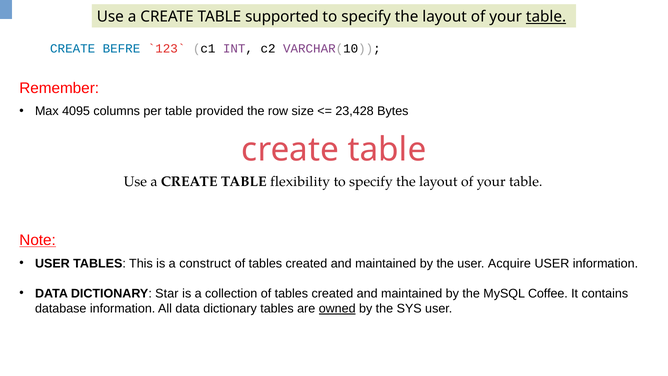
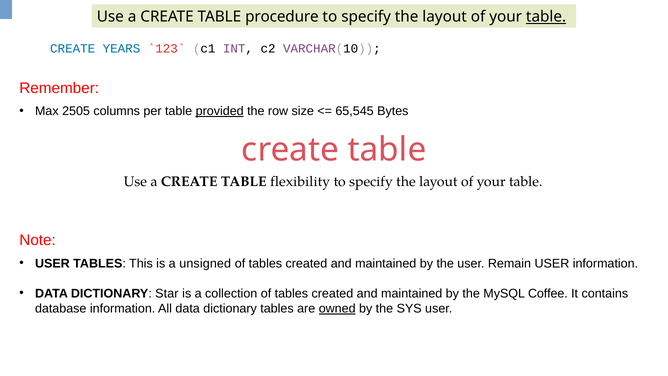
supported: supported -> procedure
BEFRE: BEFRE -> YEARS
4095: 4095 -> 2505
provided underline: none -> present
23,428: 23,428 -> 65,545
Note underline: present -> none
construct: construct -> unsigned
Acquire: Acquire -> Remain
